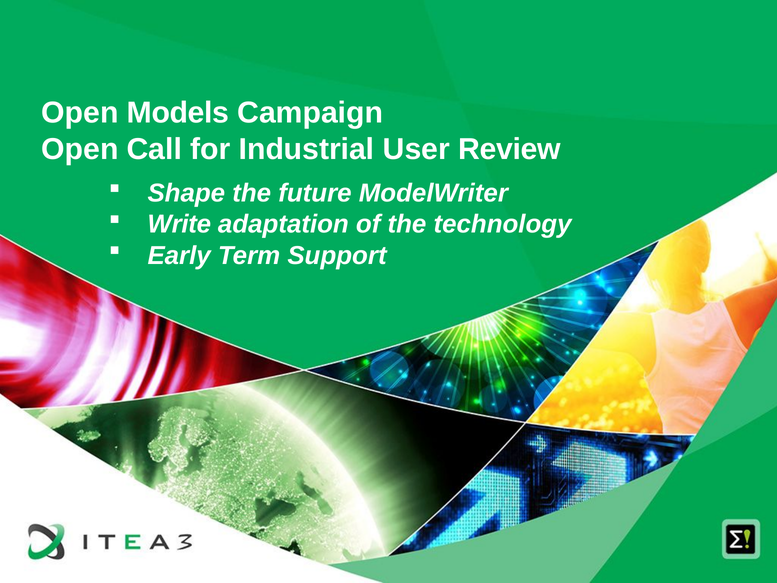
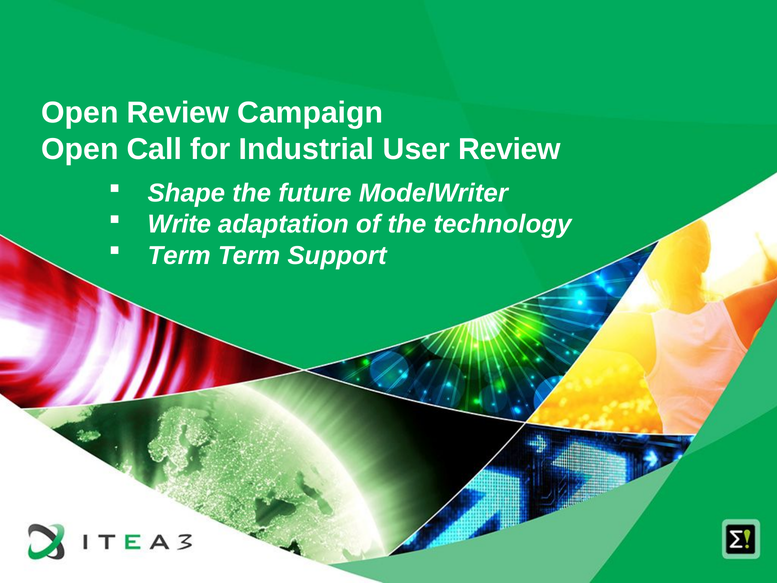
Open Models: Models -> Review
Early at (179, 255): Early -> Term
